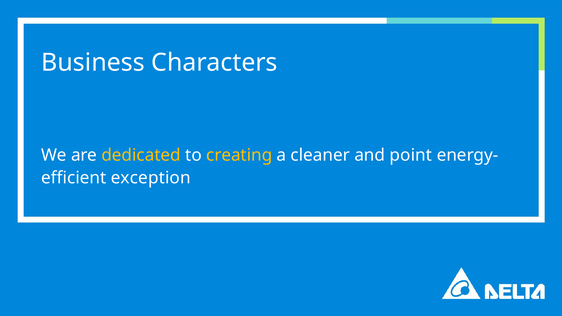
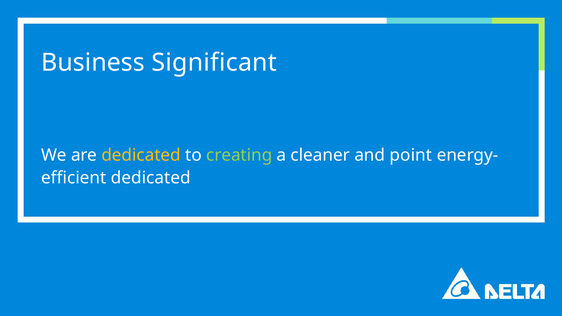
Characters: Characters -> Significant
creating colour: yellow -> light green
exception at (151, 178): exception -> dedicated
